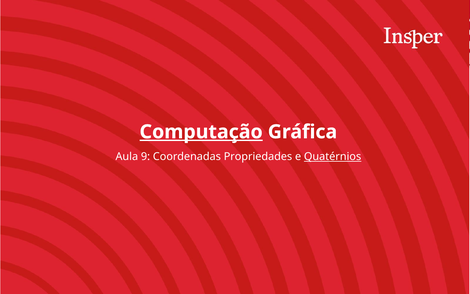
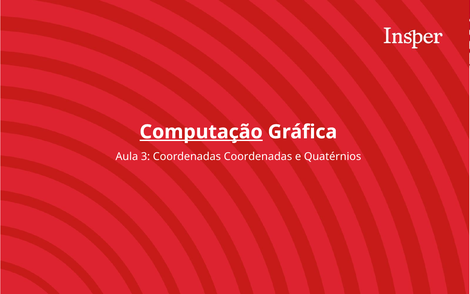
9: 9 -> 3
Coordenadas Propriedades: Propriedades -> Coordenadas
Quatérnios underline: present -> none
